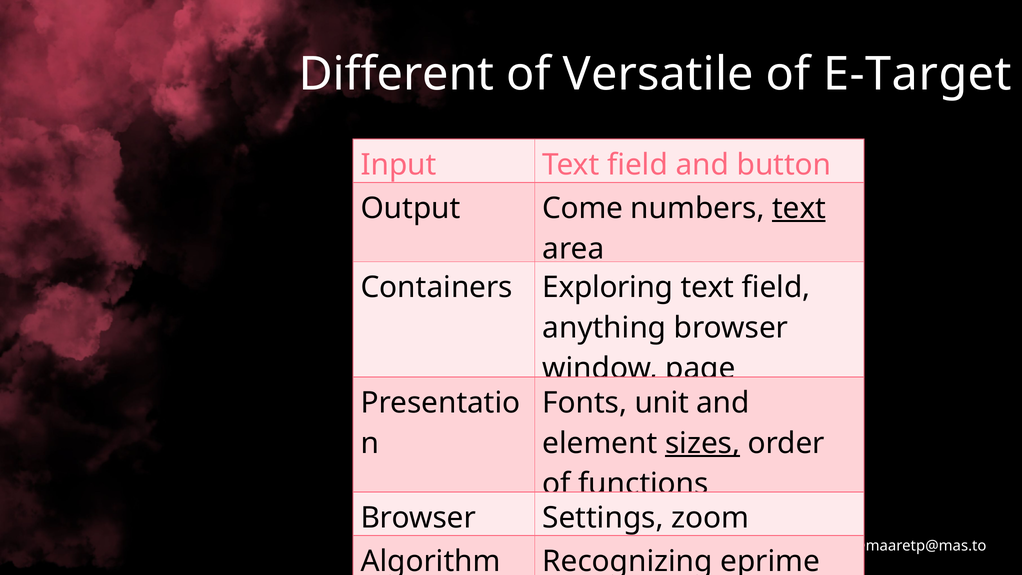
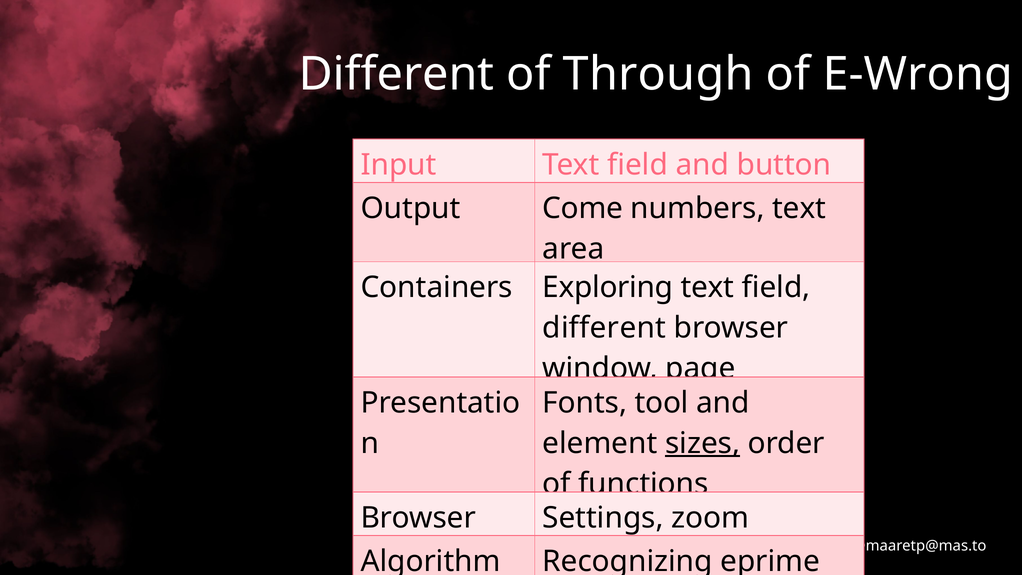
Versatile: Versatile -> Through
E-Target: E-Target -> E-Wrong
text at (799, 208) underline: present -> none
anything at (604, 328): anything -> different
unit: unit -> tool
